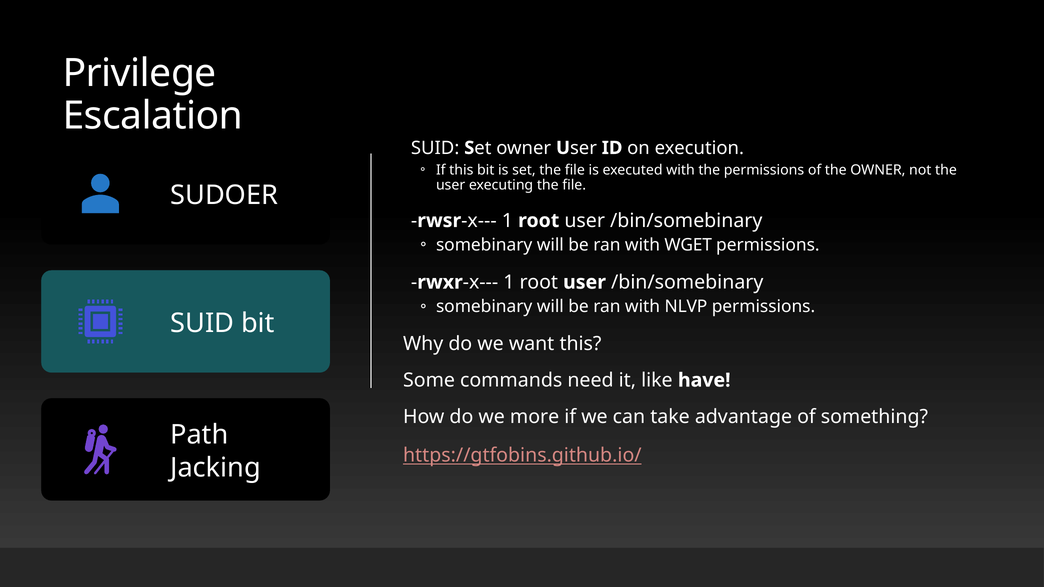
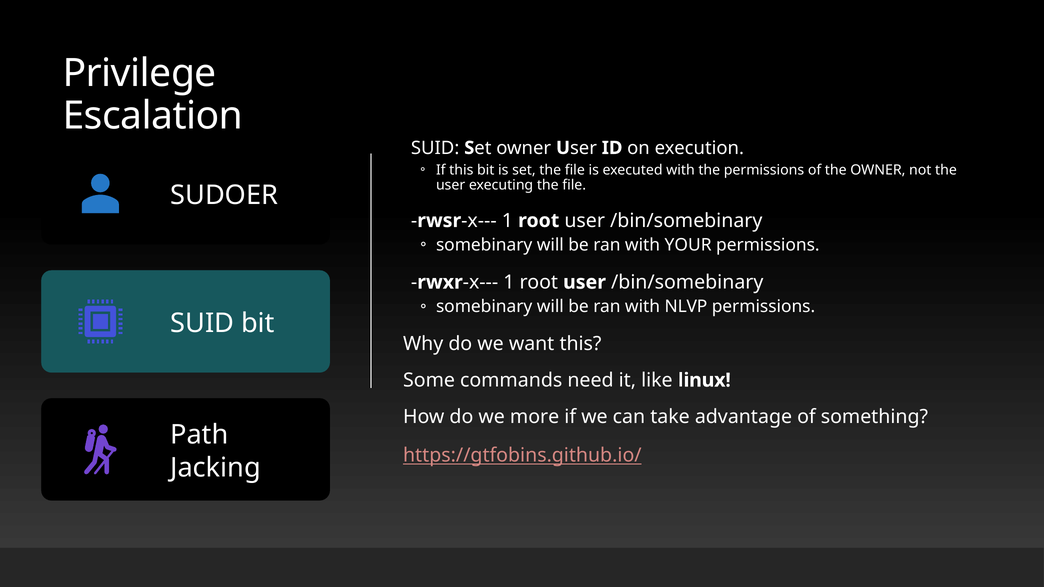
WGET: WGET -> YOUR
have: have -> linux
